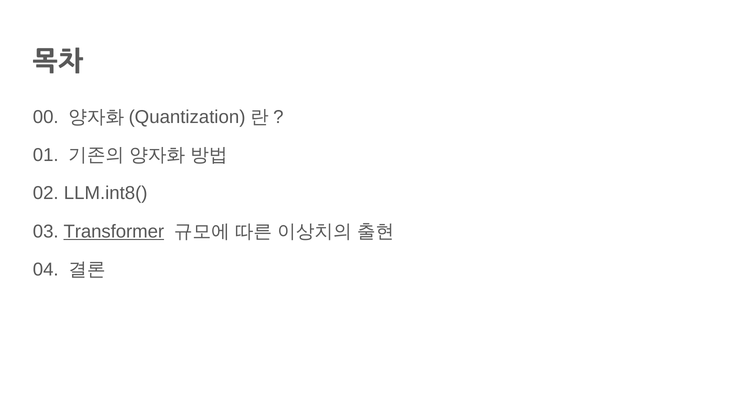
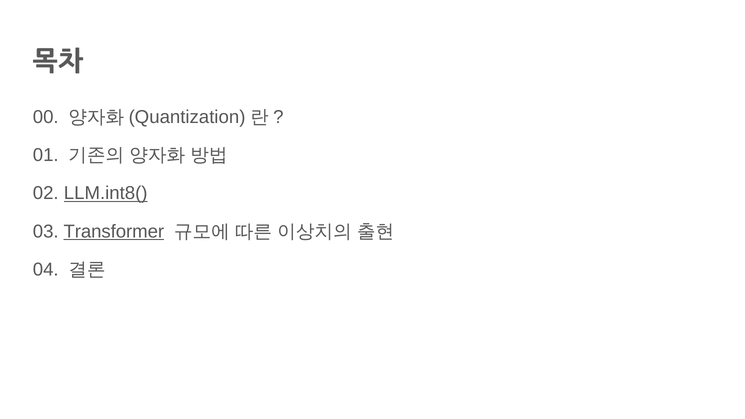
LLM.int8( underline: none -> present
